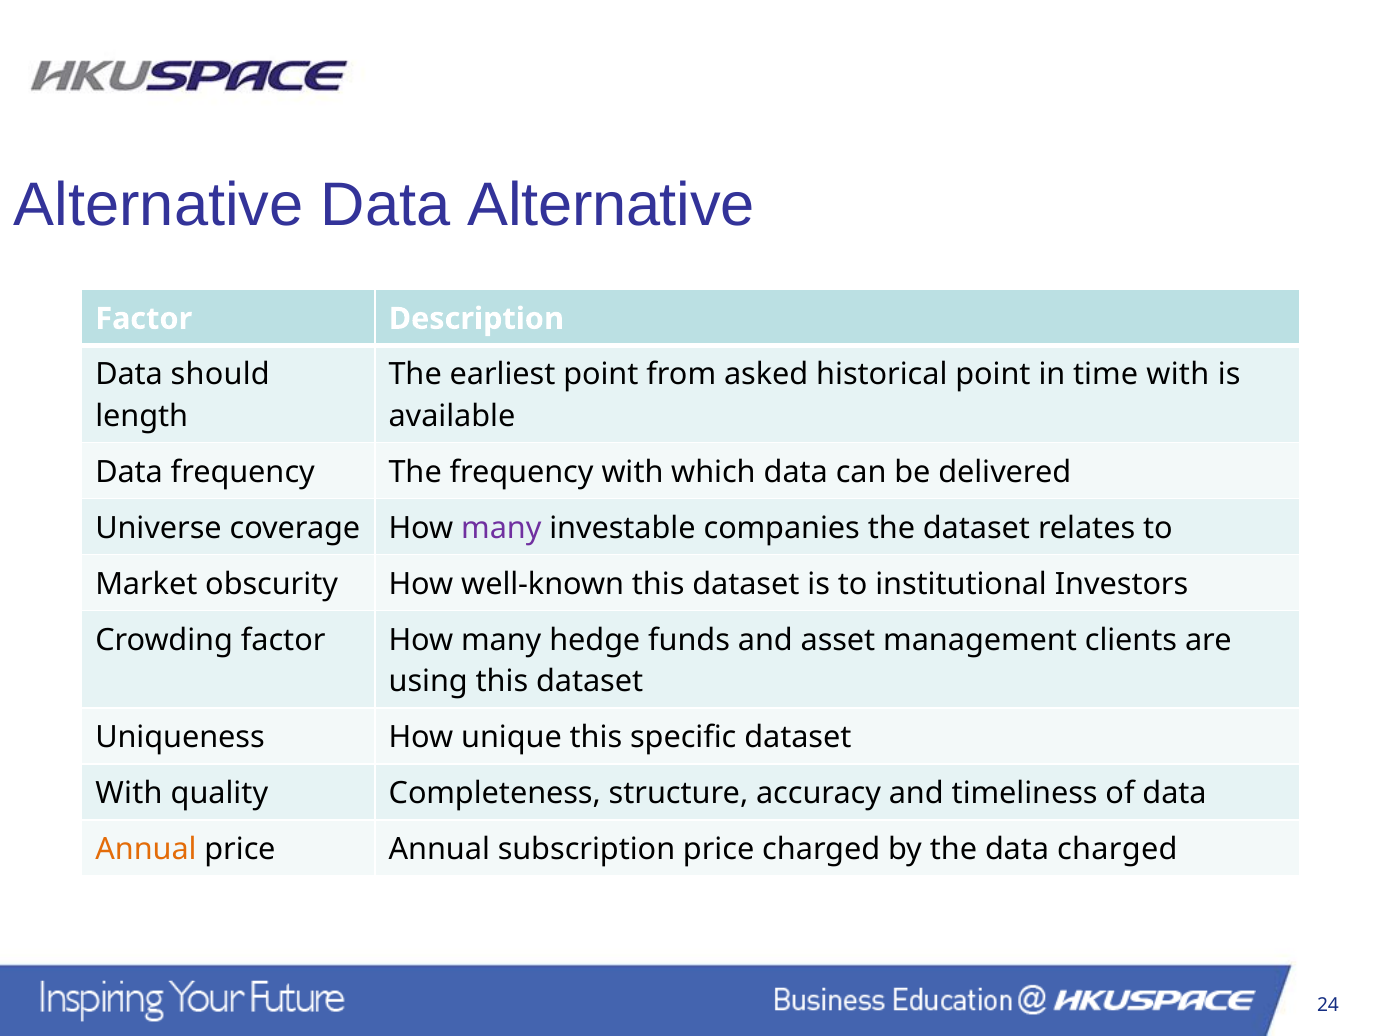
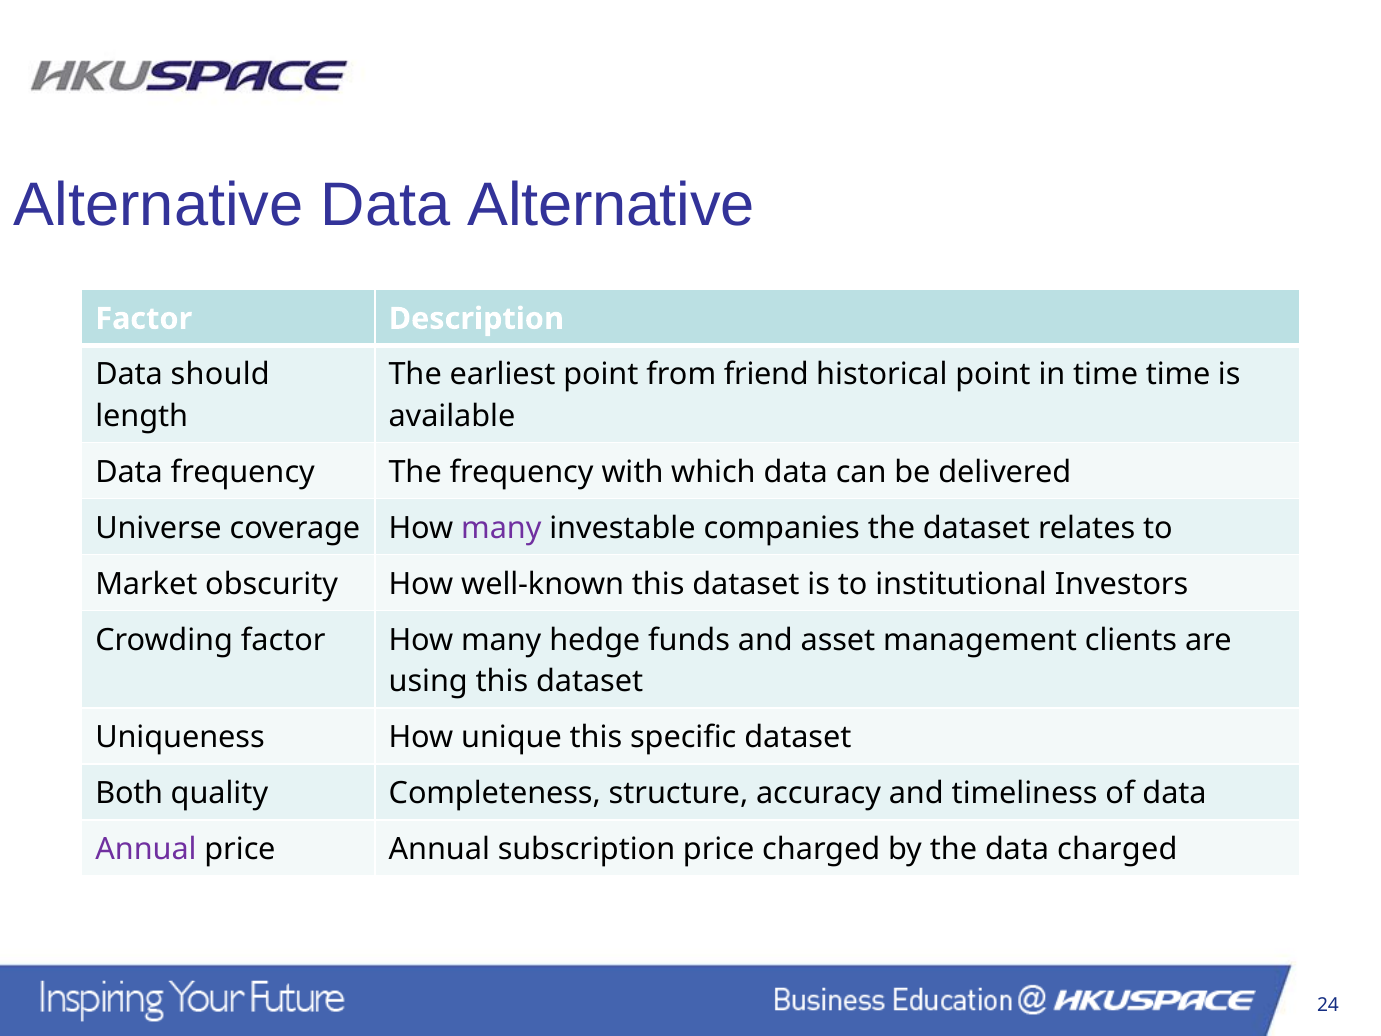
asked: asked -> friend
time with: with -> time
With at (129, 793): With -> Both
Annual at (146, 849) colour: orange -> purple
